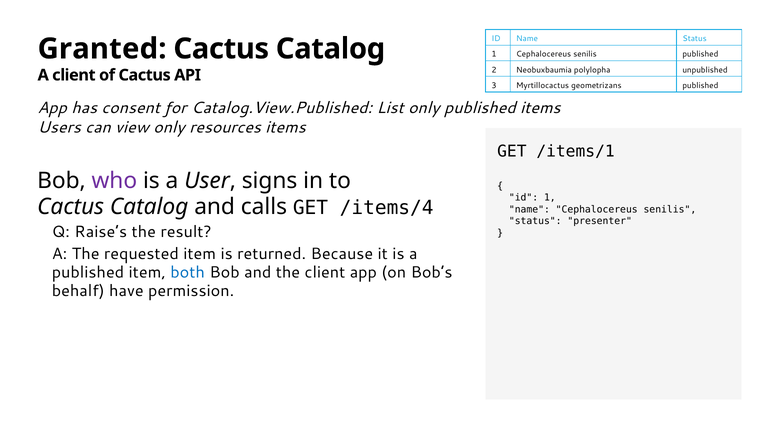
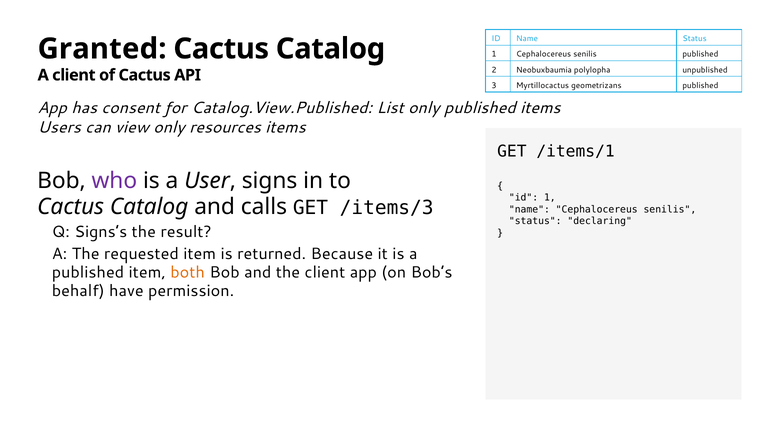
/items/4: /items/4 -> /items/3
presenter: presenter -> declaring
Raise’s: Raise’s -> Signs’s
both colour: blue -> orange
